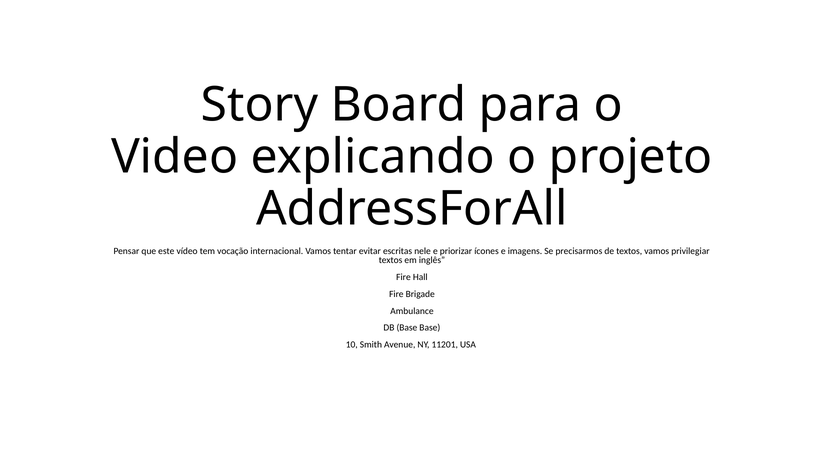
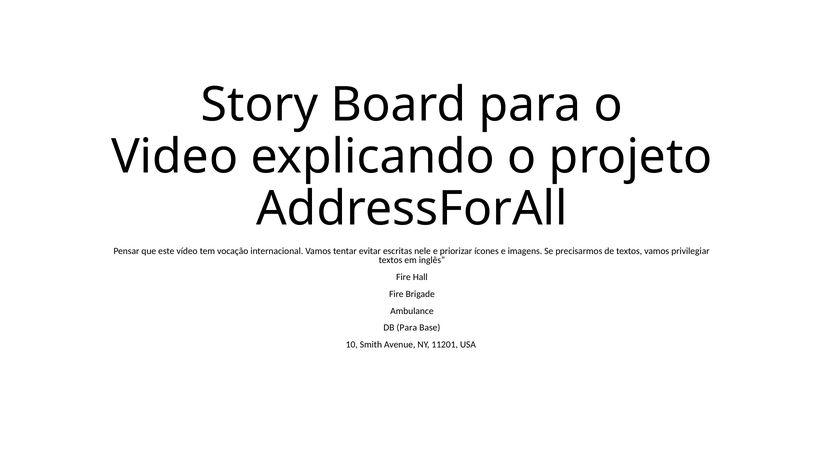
DB Base: Base -> Para
